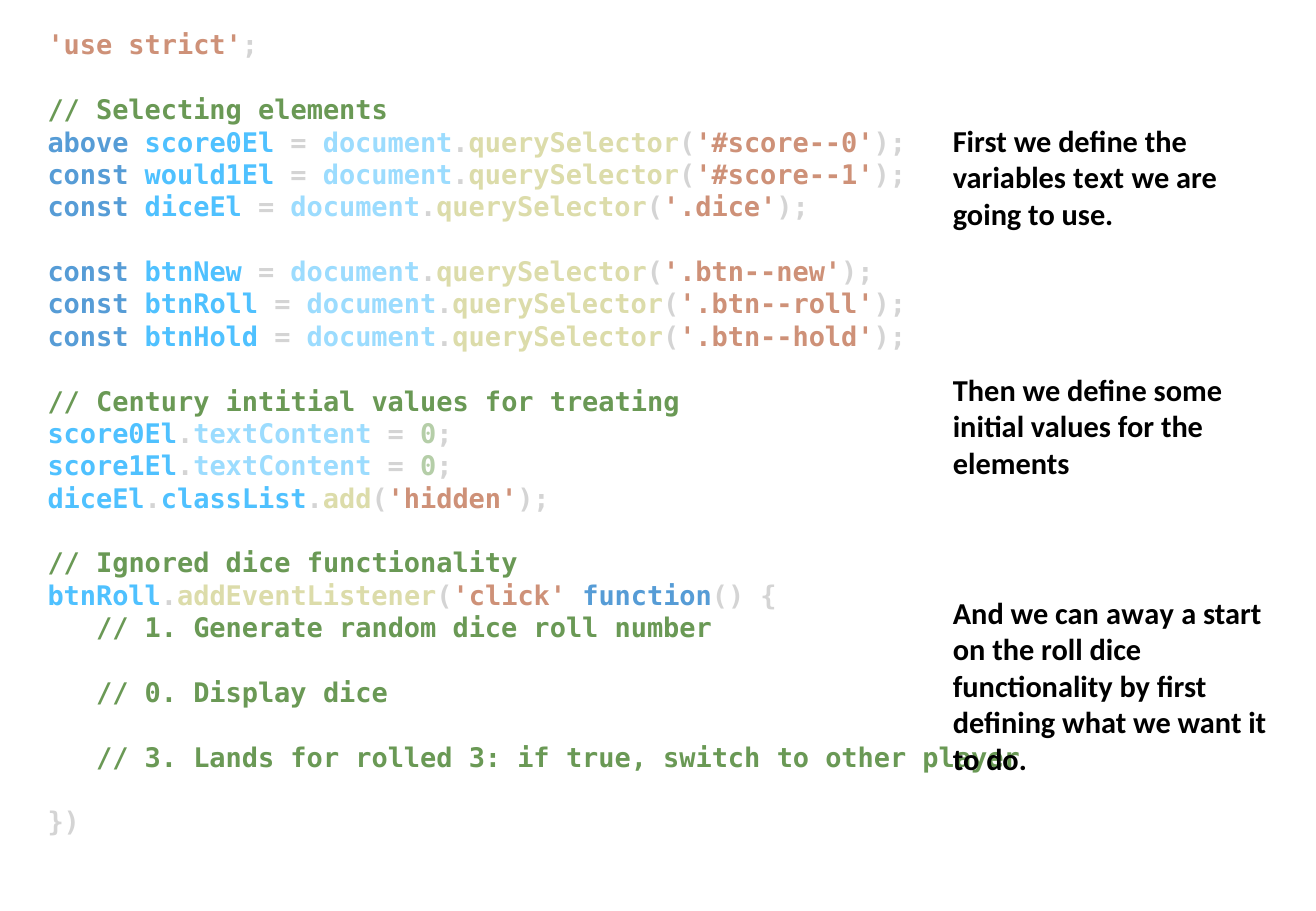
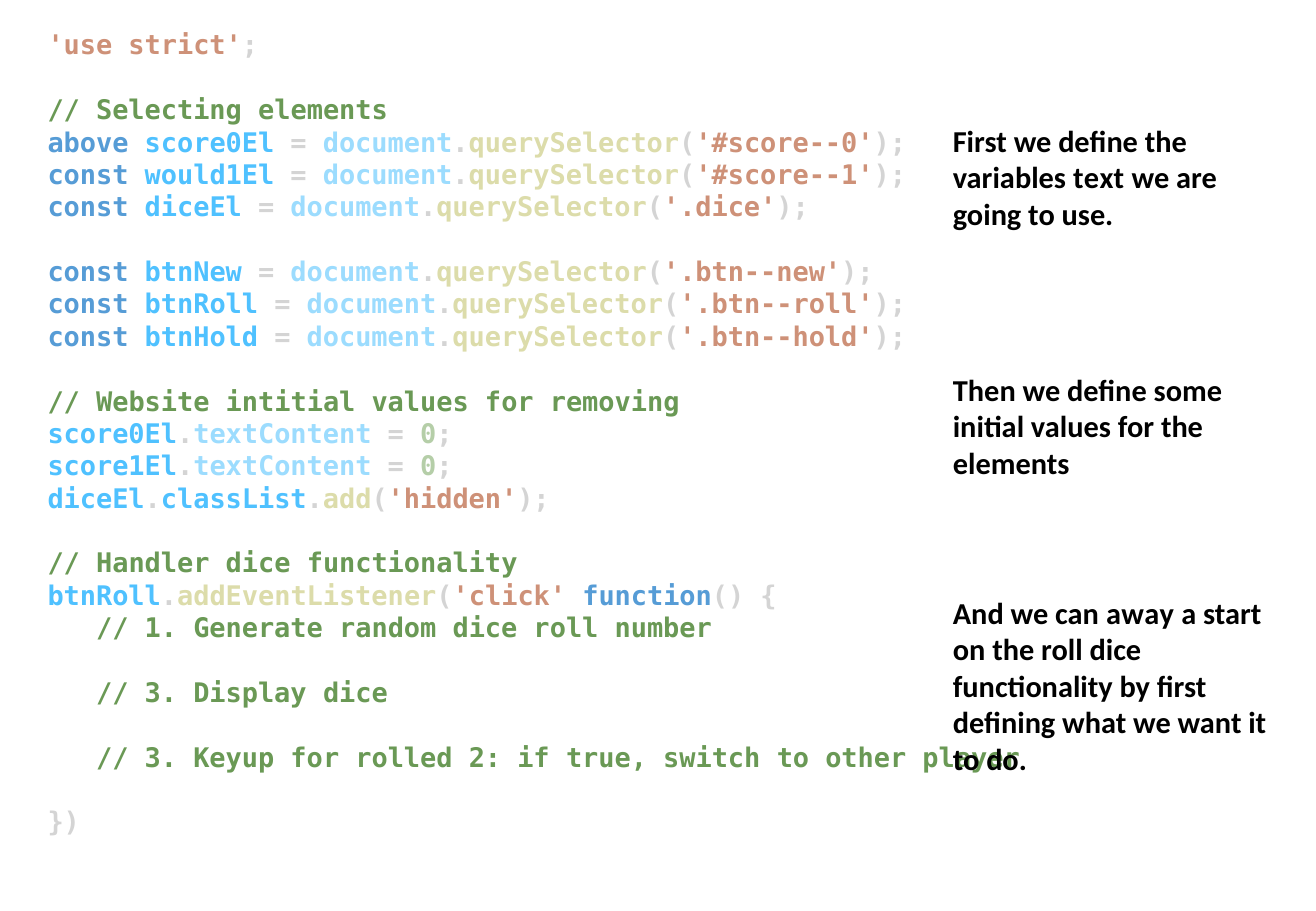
Century: Century -> Website
treating: treating -> removing
Ignored: Ignored -> Handler
0 at (161, 694): 0 -> 3
Lands: Lands -> Keyup
rolled 3: 3 -> 2
